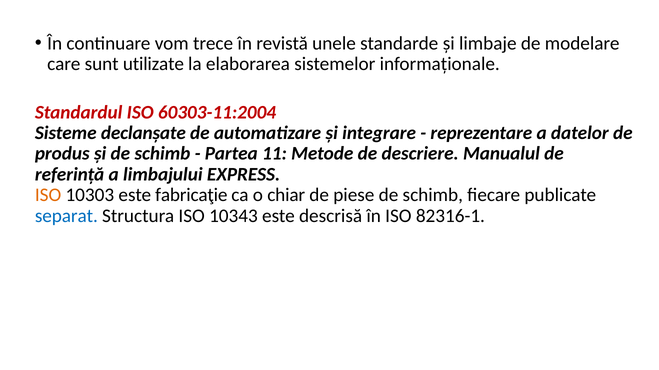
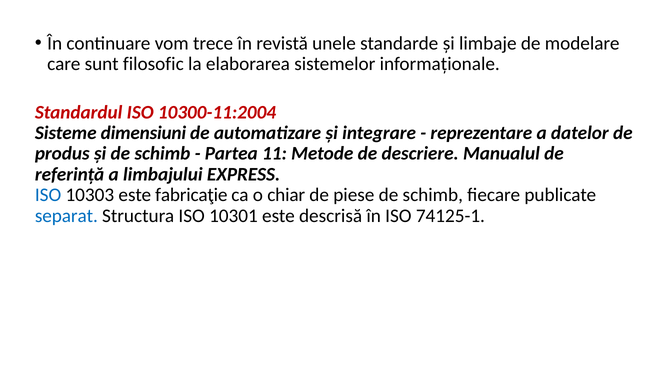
utilizate: utilizate -> filosofic
60303-11:2004: 60303-11:2004 -> 10300-11:2004
declanșate: declanșate -> dimensiuni
ISO at (48, 195) colour: orange -> blue
10343: 10343 -> 10301
82316-1: 82316-1 -> 74125-1
